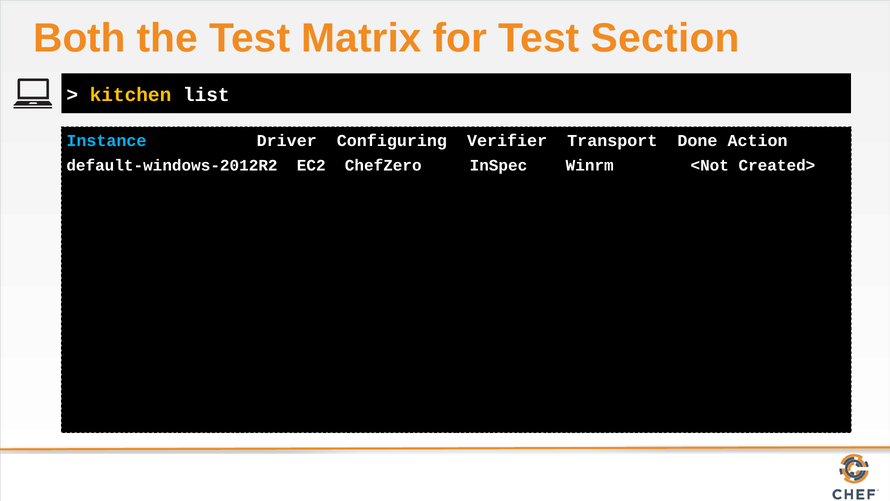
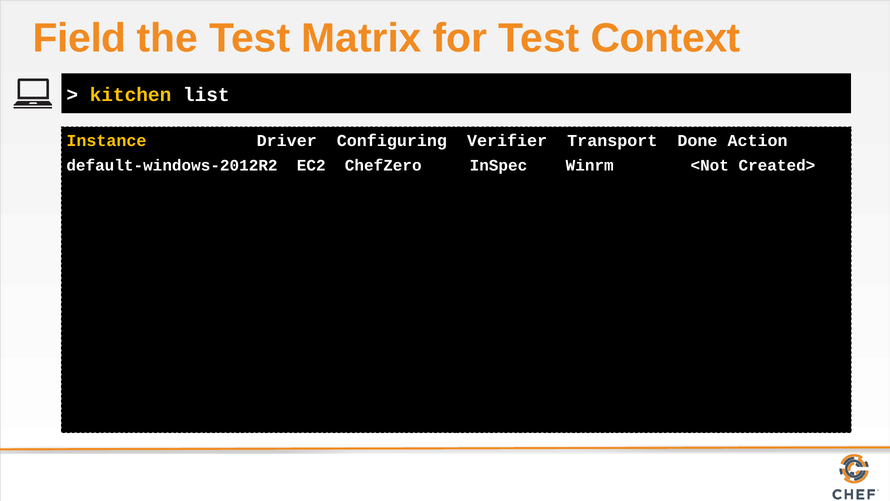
Both: Both -> Field
Section: Section -> Context
Instance colour: light blue -> yellow
